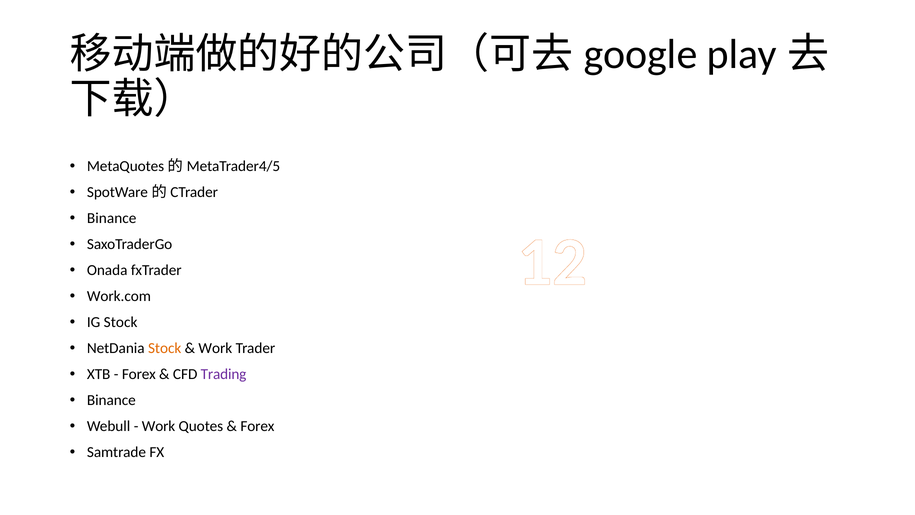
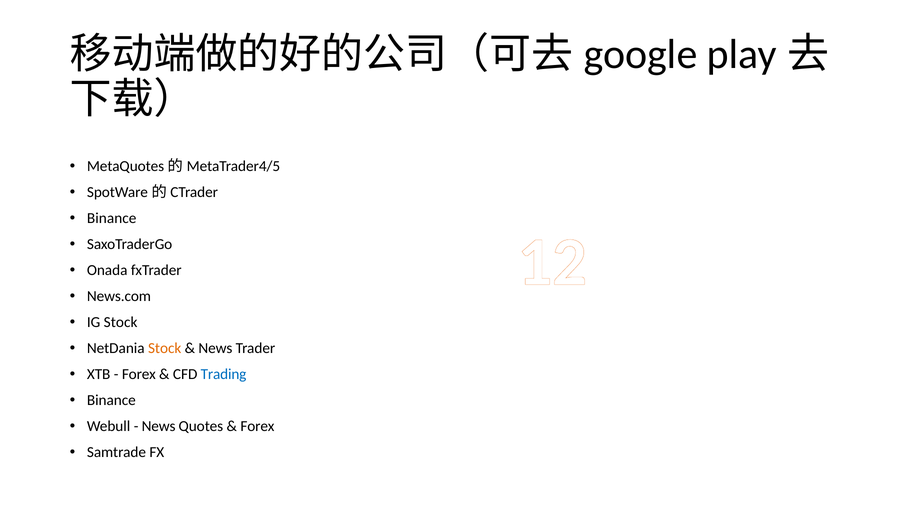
Work.com: Work.com -> News.com
Work at (215, 348): Work -> News
Trading colour: purple -> blue
Work at (159, 426): Work -> News
